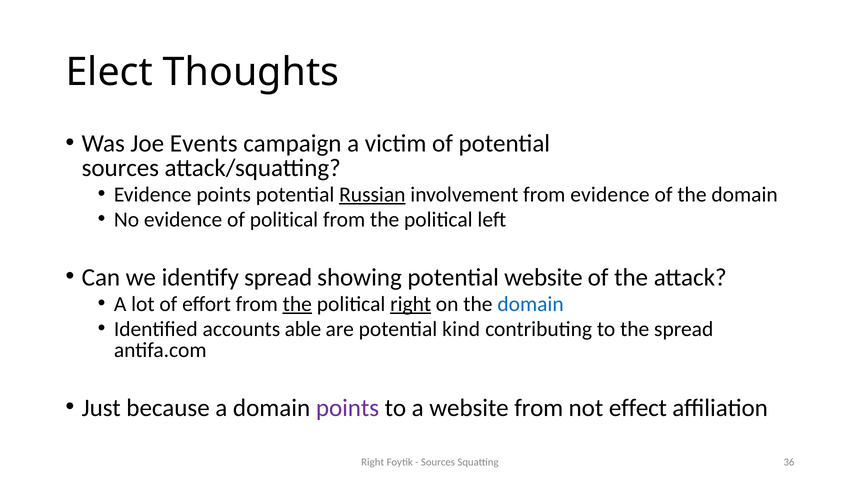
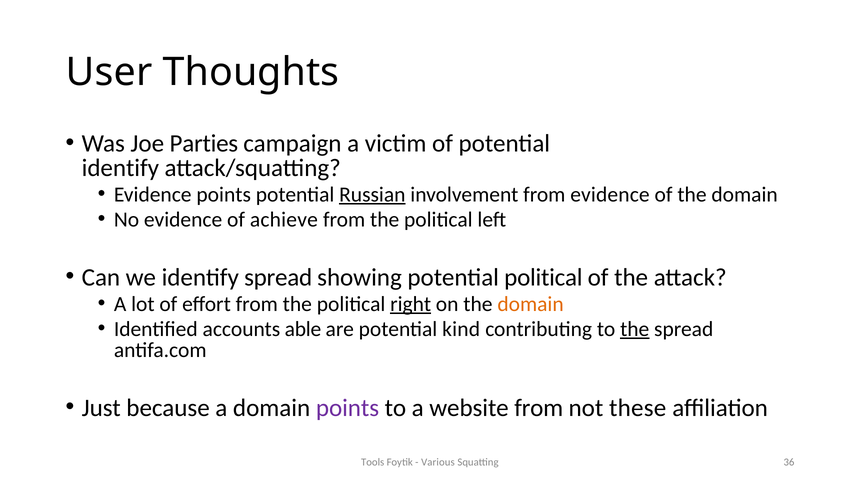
Elect: Elect -> User
Events: Events -> Parties
sources at (120, 168): sources -> identify
of political: political -> achieve
potential website: website -> political
the at (297, 304) underline: present -> none
domain at (531, 304) colour: blue -> orange
the at (635, 329) underline: none -> present
effect: effect -> these
Right at (373, 462): Right -> Tools
Sources at (438, 462): Sources -> Various
